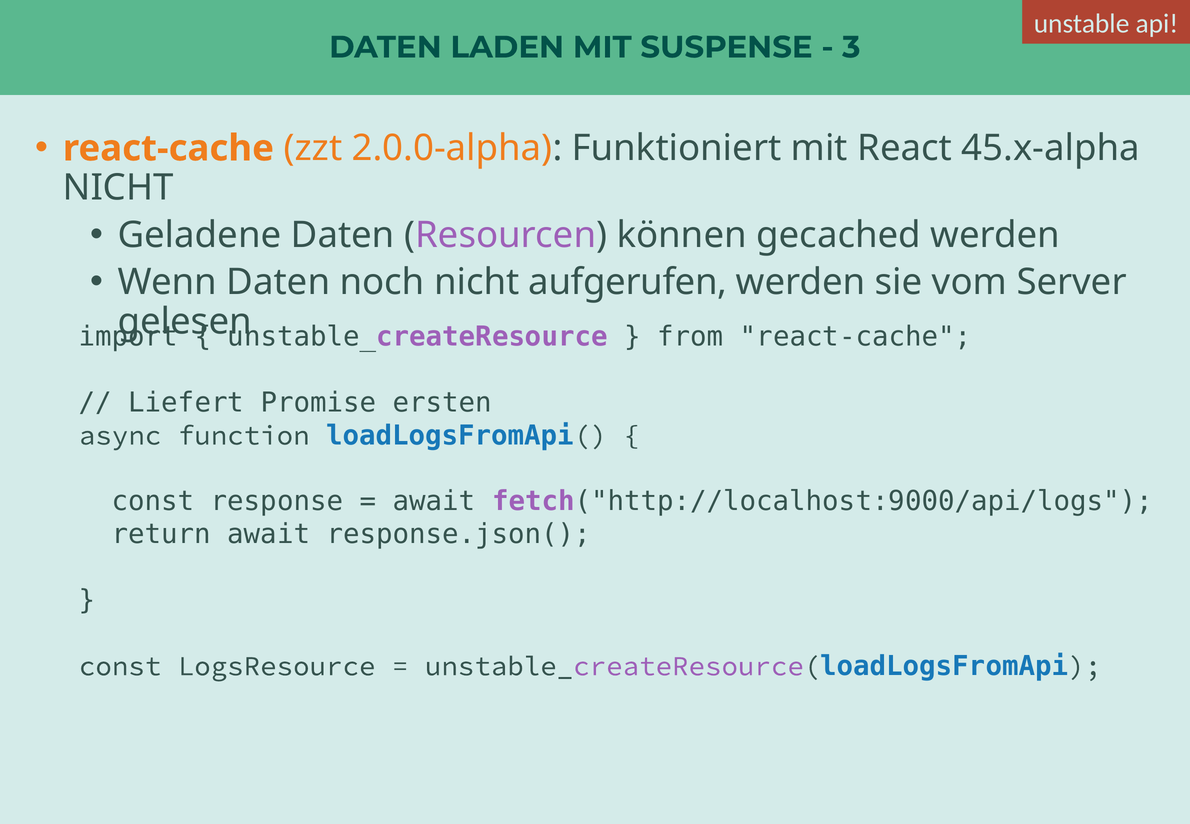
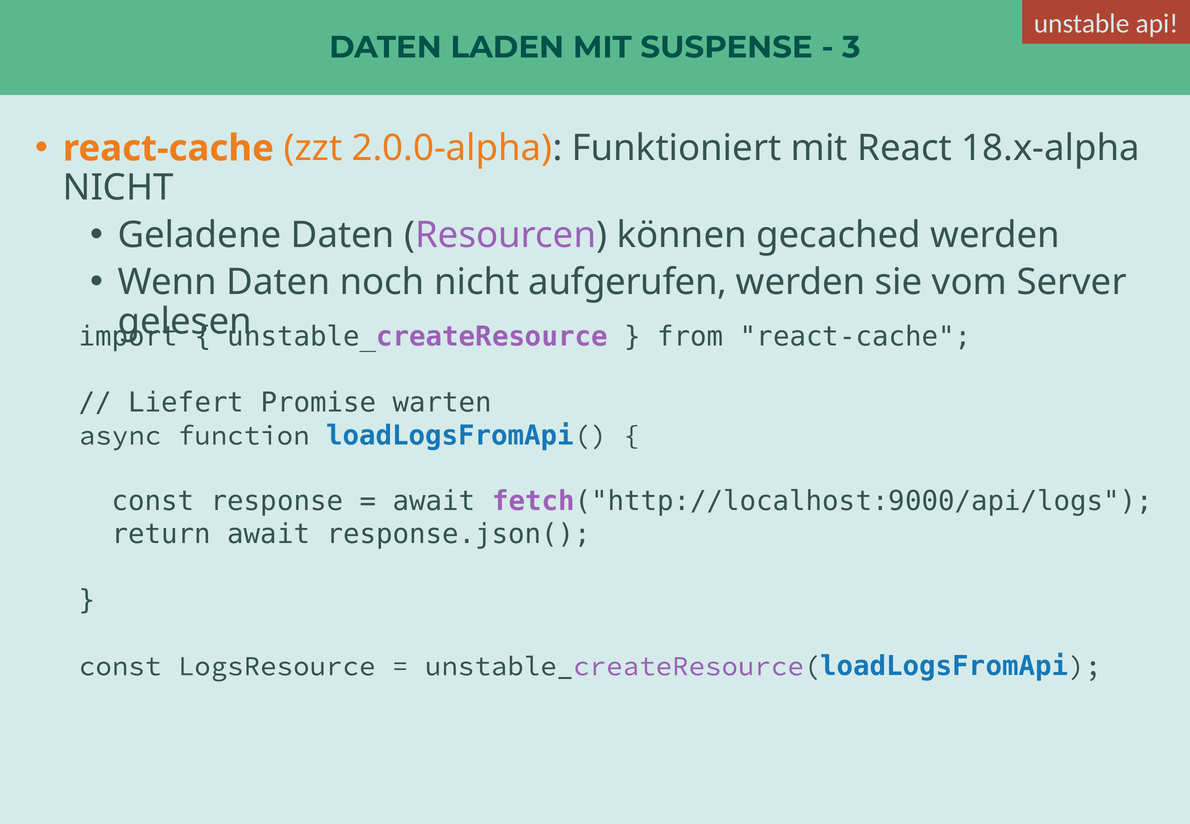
45.x-alpha: 45.x-alpha -> 18.x-alpha
ersten: ersten -> warten
